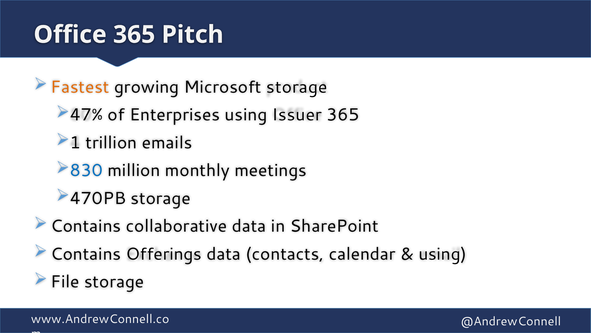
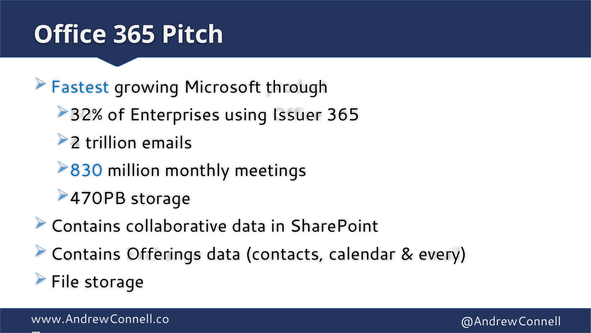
Fastest colour: orange -> blue
Microsoft storage: storage -> through
47%: 47% -> 32%
1: 1 -> 2
using at (443, 254): using -> every
